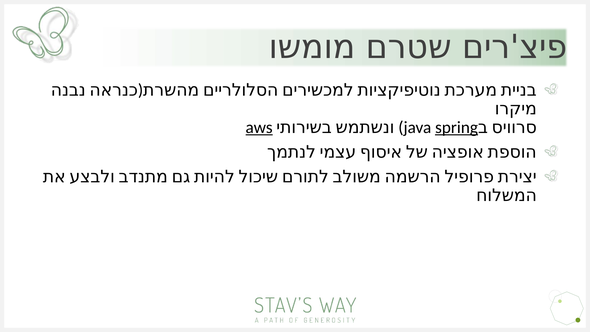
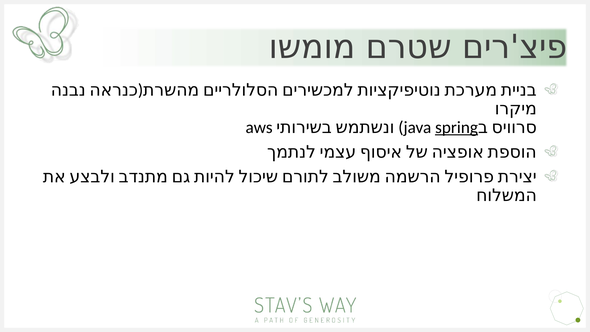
aws underline: present -> none
